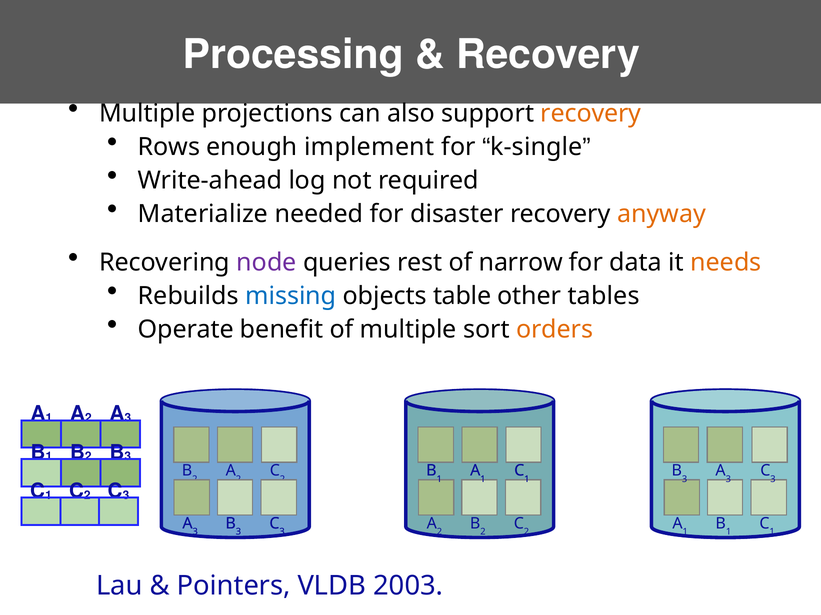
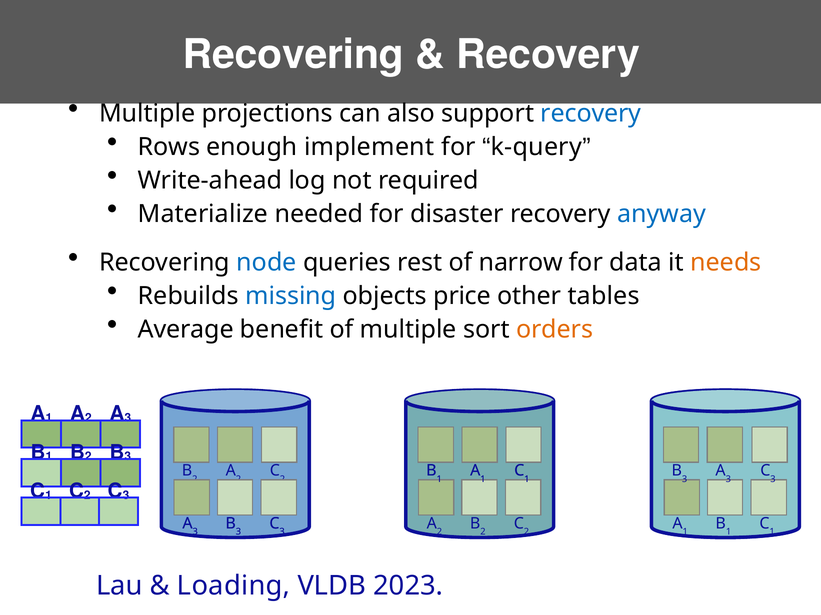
Processing at (293, 55): Processing -> Recovering
recovery at (591, 114) colour: orange -> blue
k-single: k-single -> k-query
anyway colour: orange -> blue
node colour: purple -> blue
table: table -> price
Operate: Operate -> Average
Pointers: Pointers -> Loading
2003: 2003 -> 2023
